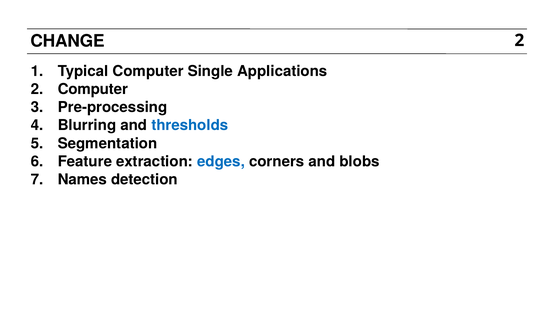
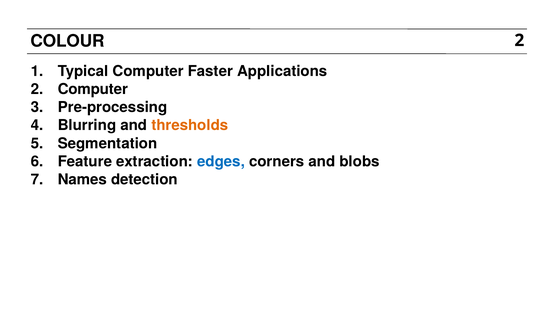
CHANGE: CHANGE -> COLOUR
Single: Single -> Faster
thresholds colour: blue -> orange
